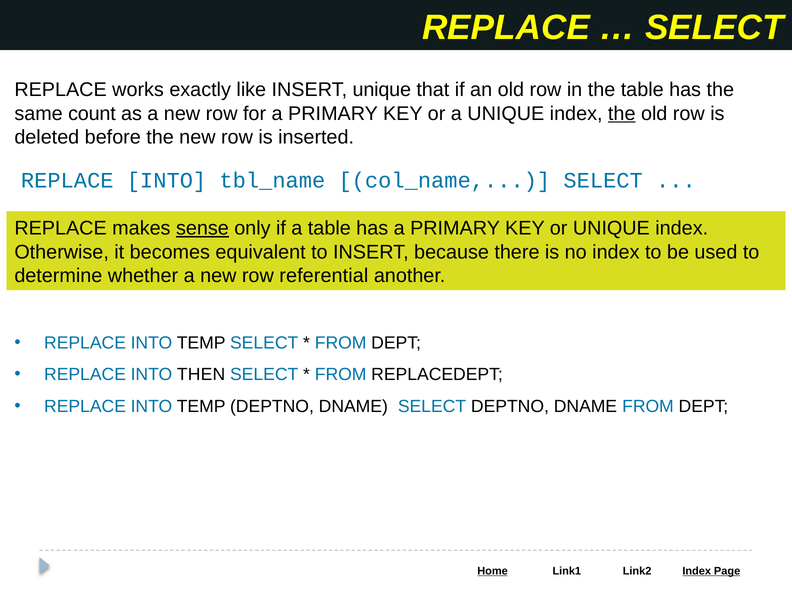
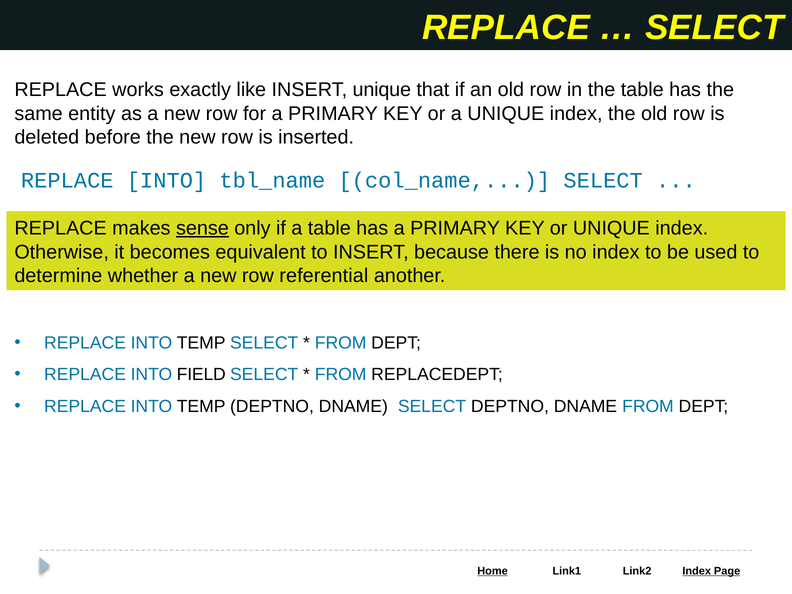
count: count -> entity
the at (622, 113) underline: present -> none
THEN: THEN -> FIELD
